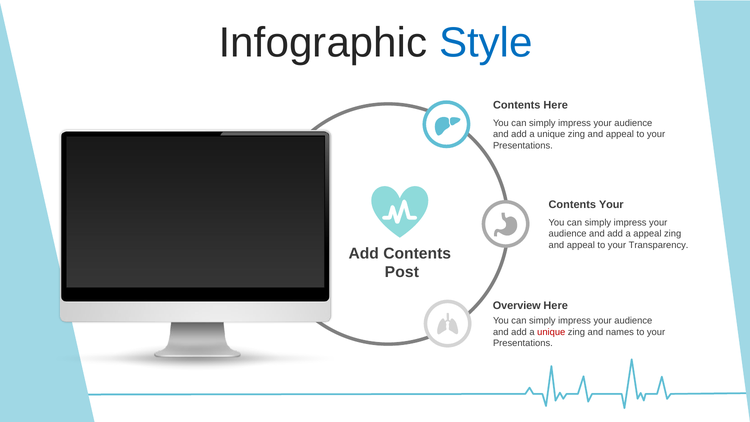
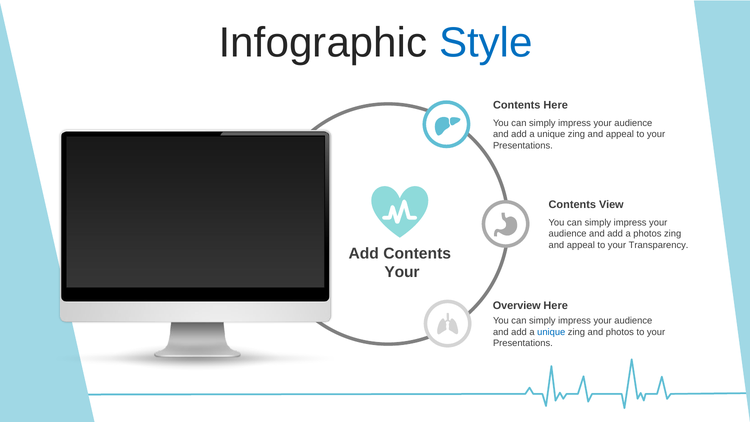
Contents Your: Your -> View
a appeal: appeal -> photos
Post at (402, 272): Post -> Your
unique at (551, 332) colour: red -> blue
and names: names -> photos
